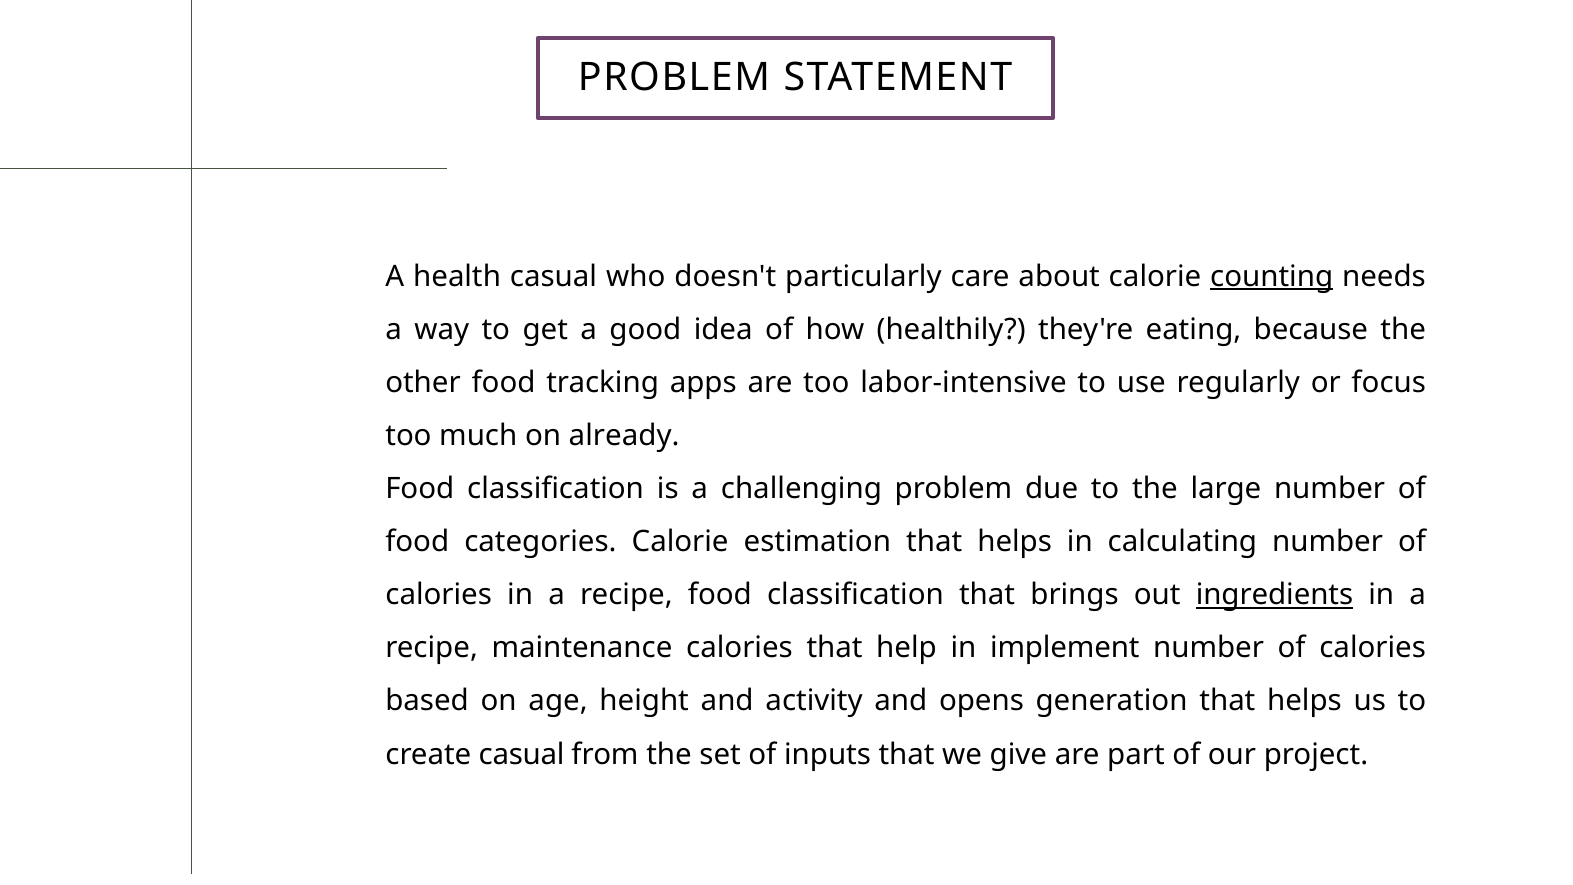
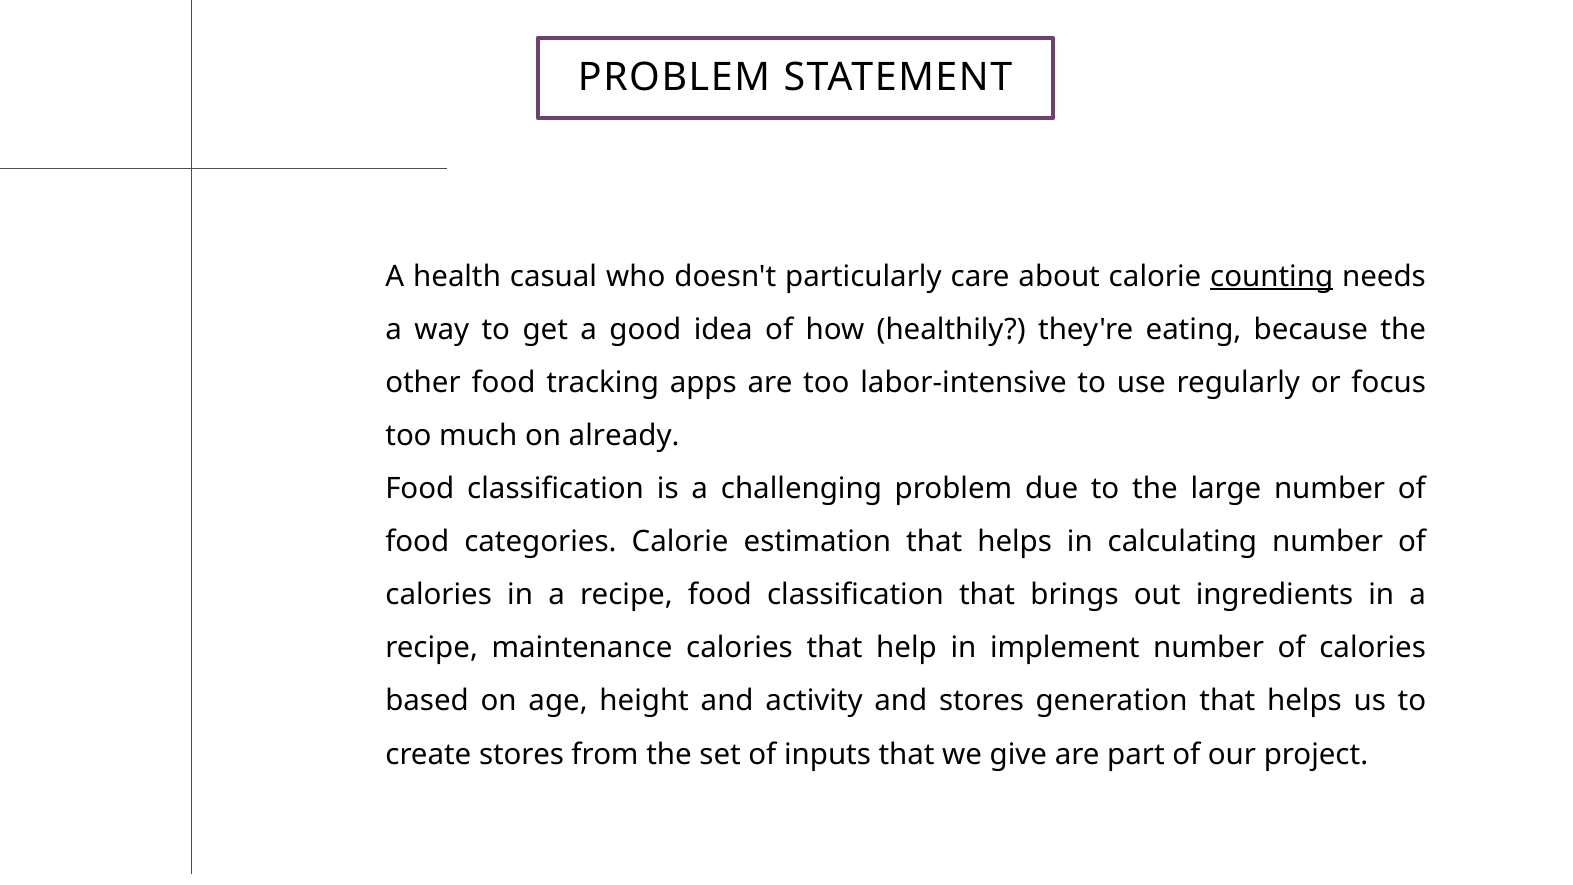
ingredients underline: present -> none
and opens: opens -> stores
create casual: casual -> stores
